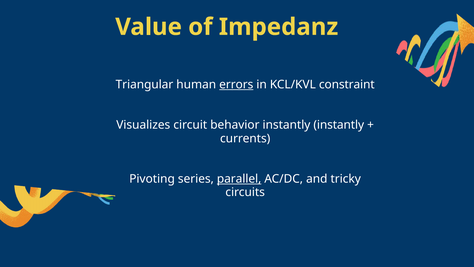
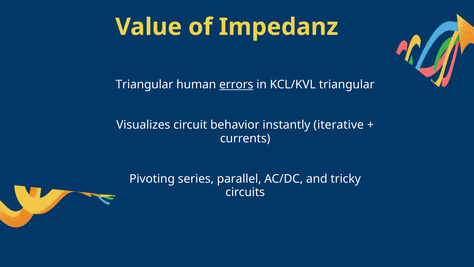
KCL/KVL constraint: constraint -> triangular
instantly instantly: instantly -> iterative
parallel underline: present -> none
